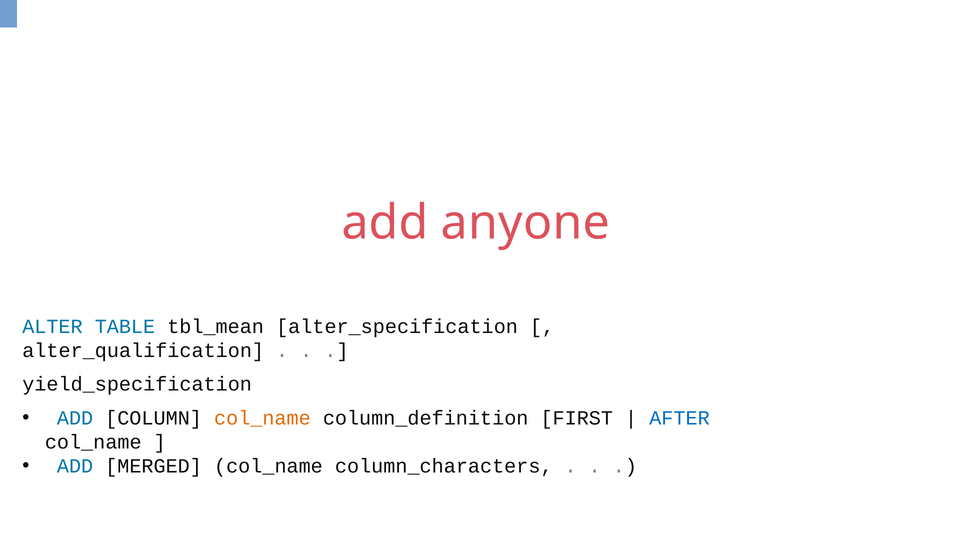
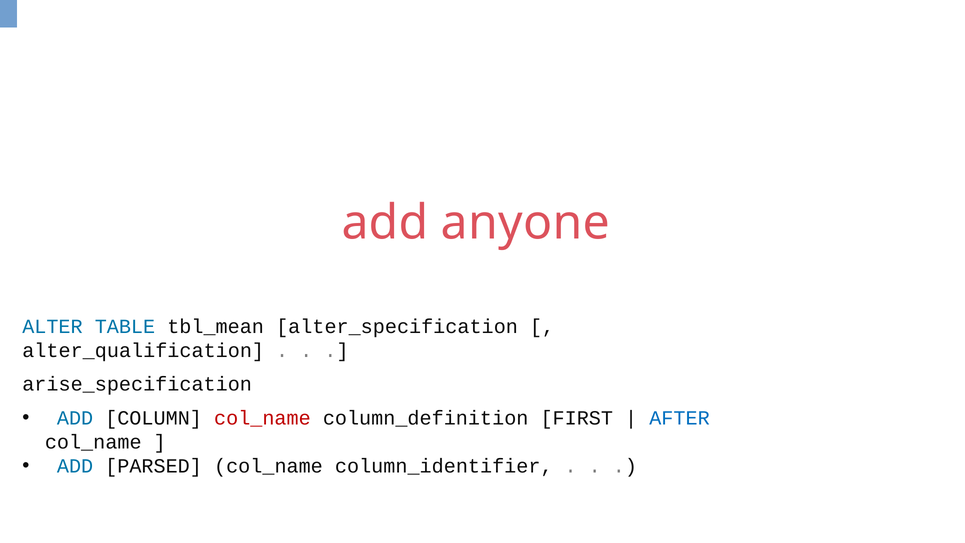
yield_specification: yield_specification -> arise_specification
col_name at (262, 418) colour: orange -> red
MERGED: MERGED -> PARSED
column_characters: column_characters -> column_identifier
